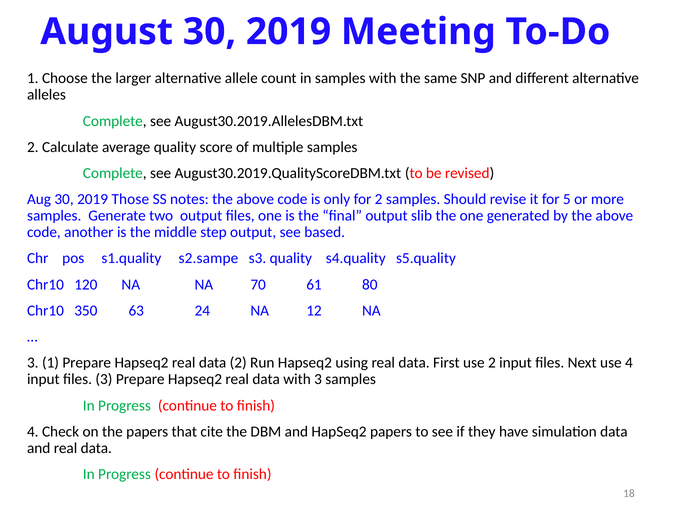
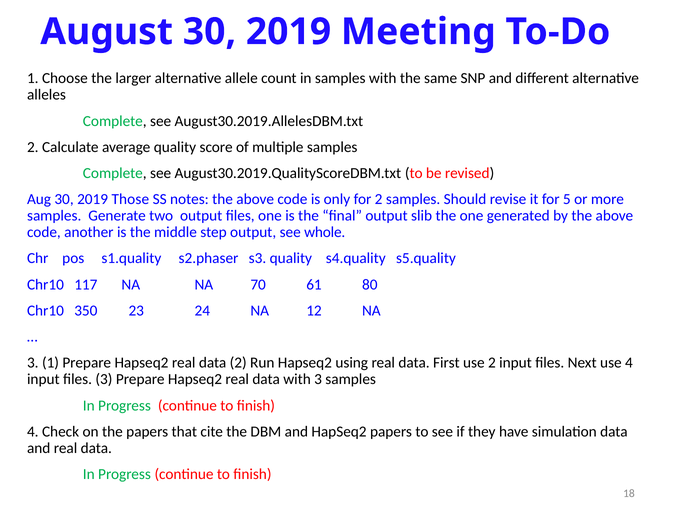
based: based -> whole
s2.sampe: s2.sampe -> s2.phaser
120: 120 -> 117
63: 63 -> 23
